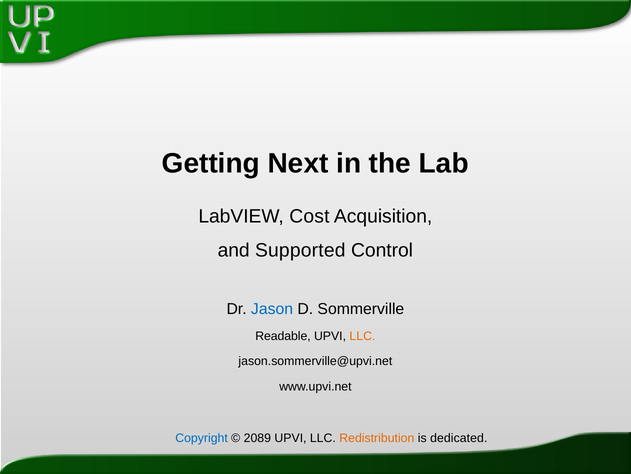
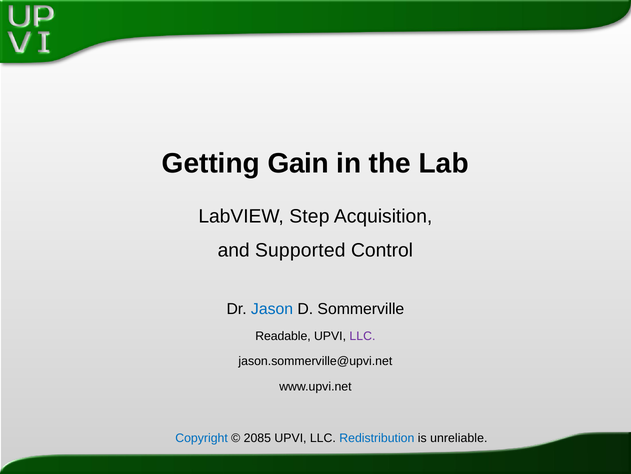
Next: Next -> Gain
Cost: Cost -> Step
LLC at (362, 335) colour: orange -> purple
2089: 2089 -> 2085
Redistribution colour: orange -> blue
dedicated: dedicated -> unreliable
